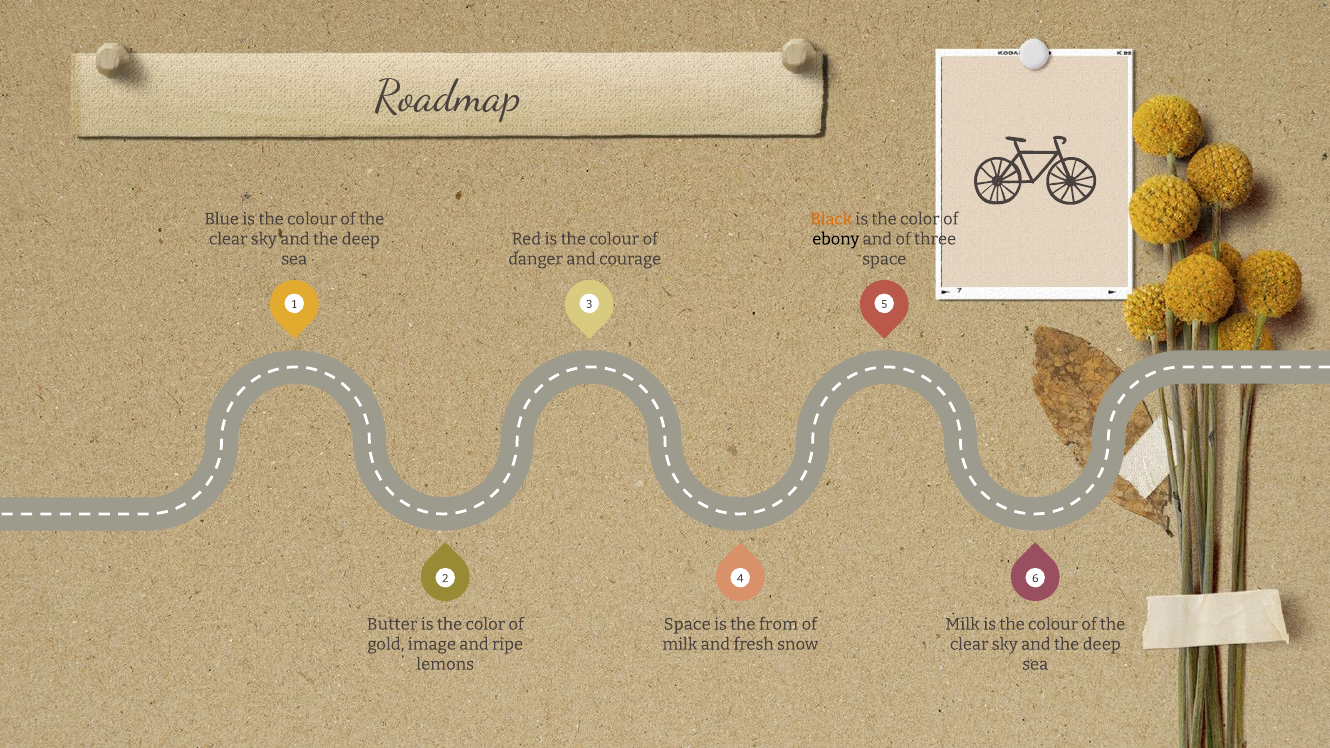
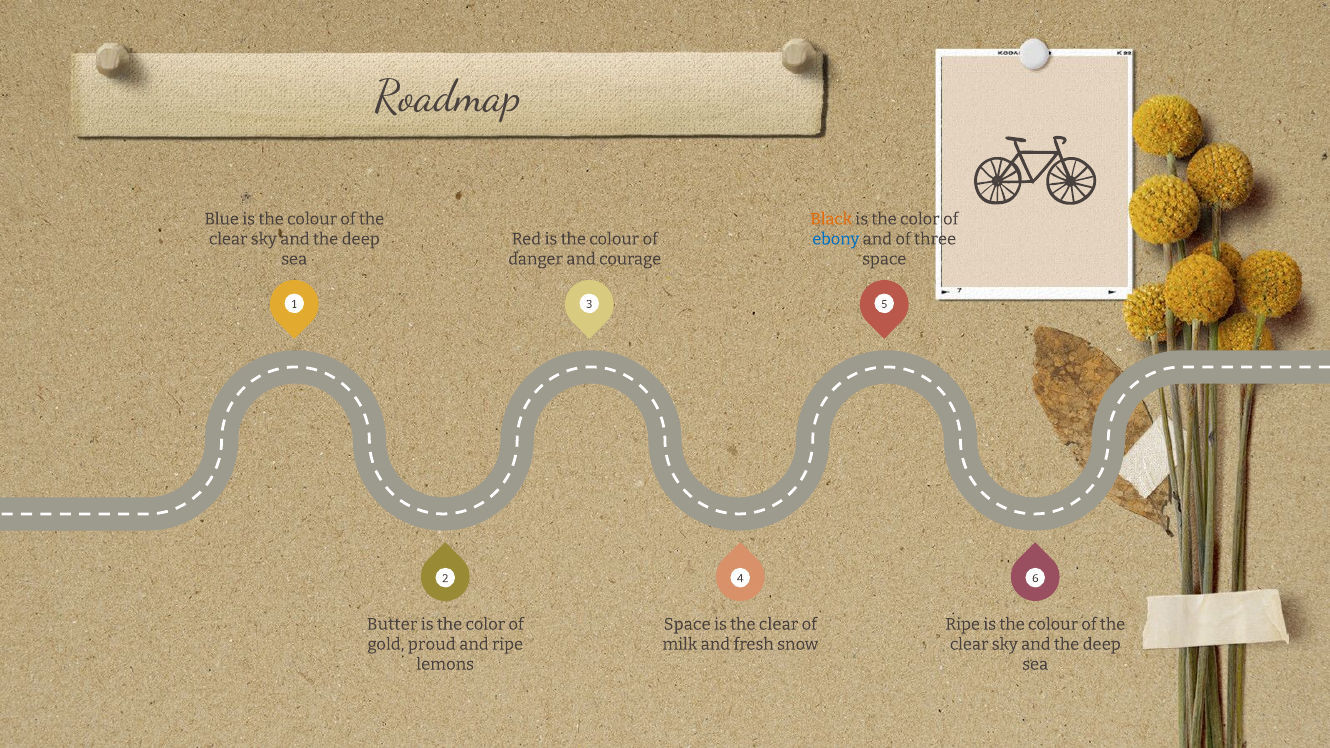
ebony colour: black -> blue
is the from: from -> clear
Milk at (963, 624): Milk -> Ripe
image: image -> proud
